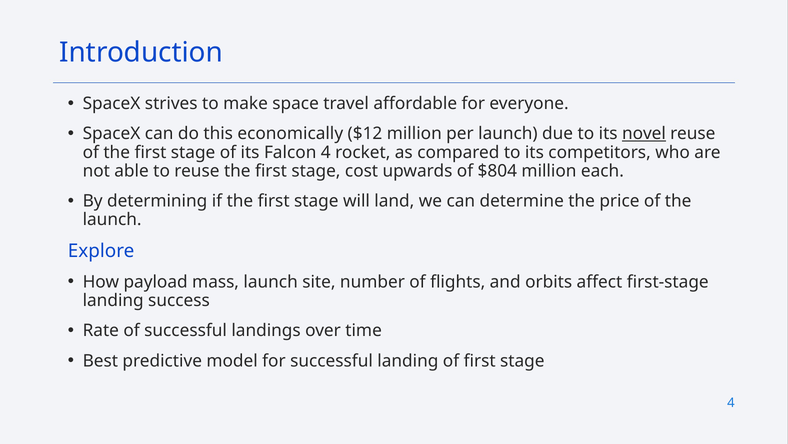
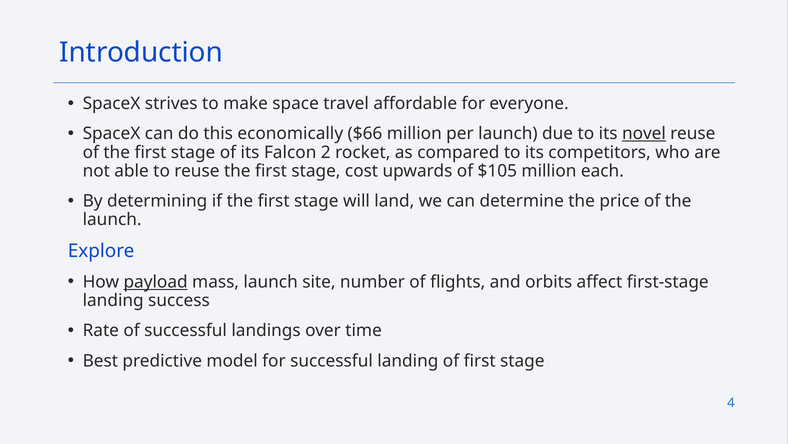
$12: $12 -> $66
Falcon 4: 4 -> 2
$804: $804 -> $105
payload underline: none -> present
